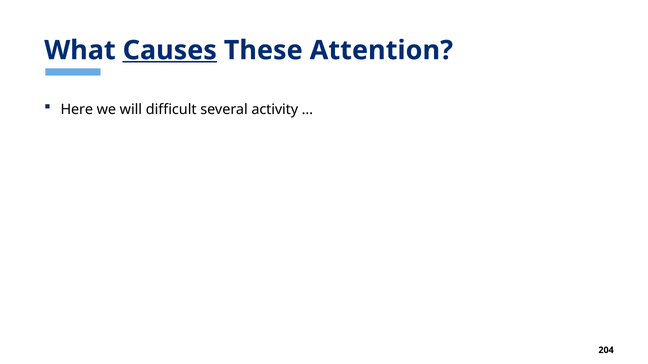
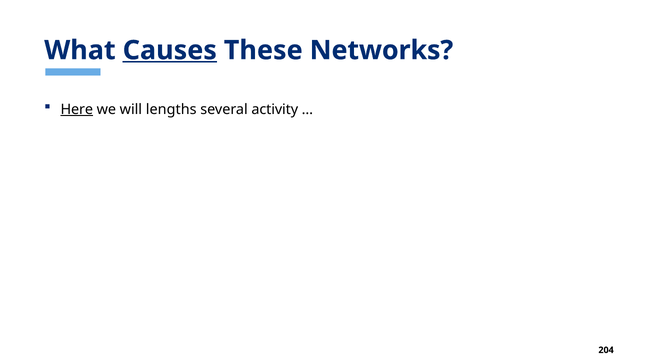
Attention: Attention -> Networks
Here underline: none -> present
difficult: difficult -> lengths
